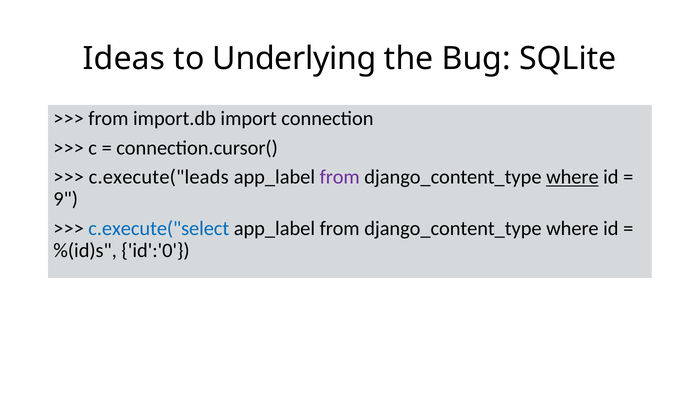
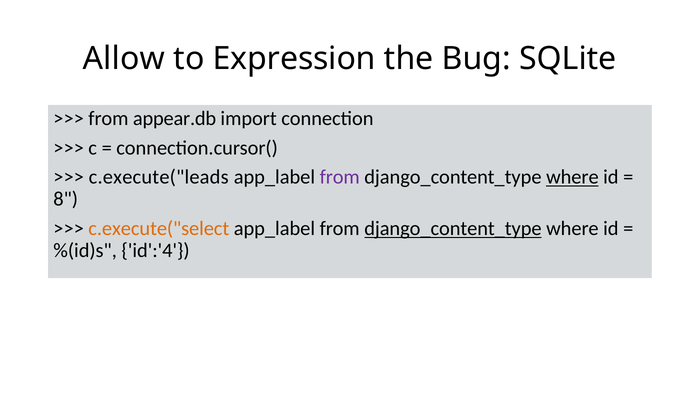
Ideas: Ideas -> Allow
Underlying: Underlying -> Expression
import.db: import.db -> appear.db
9: 9 -> 8
c.execute("select colour: blue -> orange
django_content_type at (453, 228) underline: none -> present
id':'0: id':'0 -> id':'4
